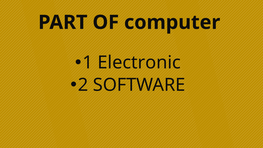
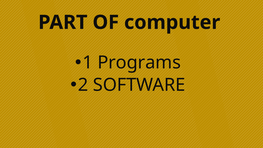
Electronic: Electronic -> Programs
